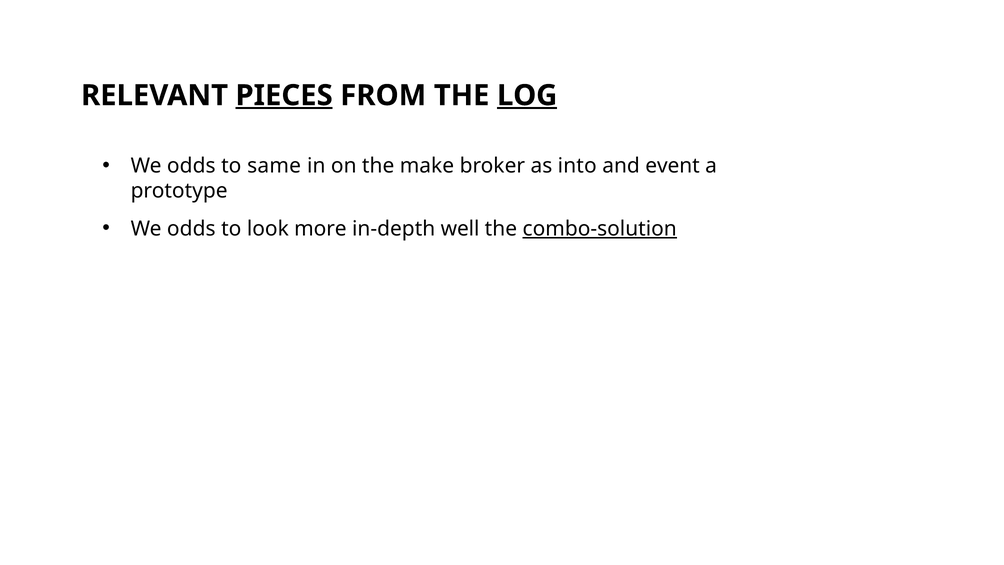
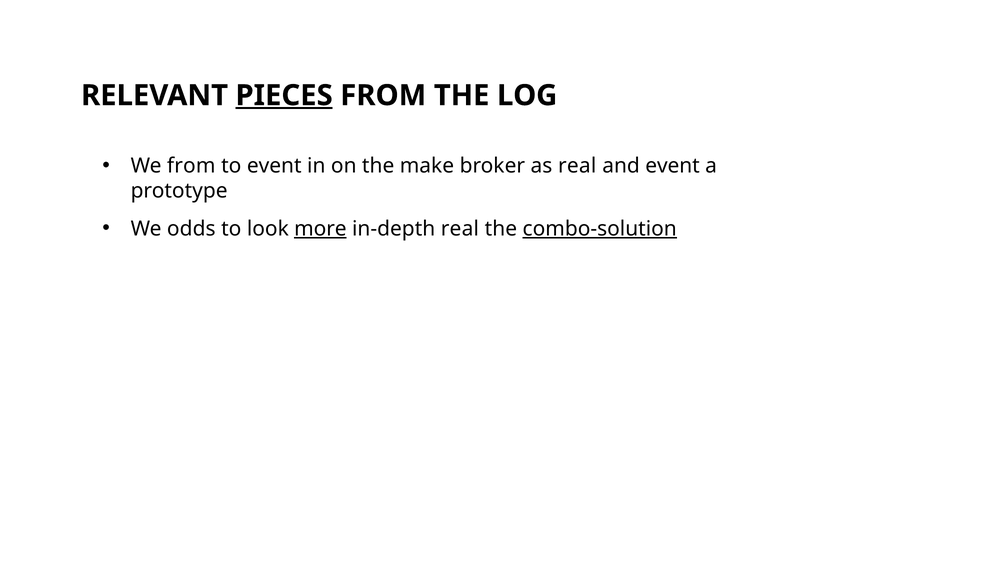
LOG underline: present -> none
odds at (191, 166): odds -> from
to same: same -> event
as into: into -> real
more underline: none -> present
in-depth well: well -> real
